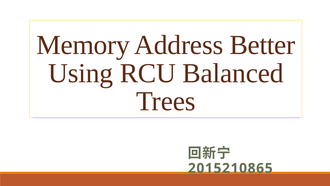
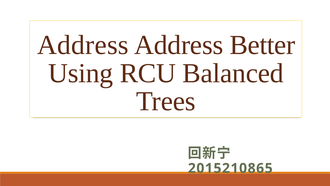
Memory at (83, 45): Memory -> Address
